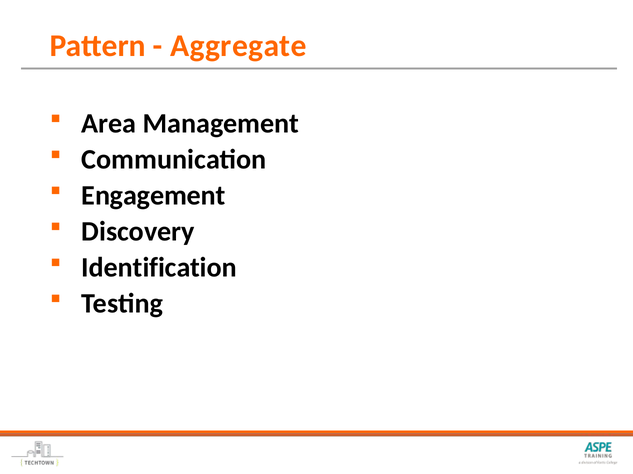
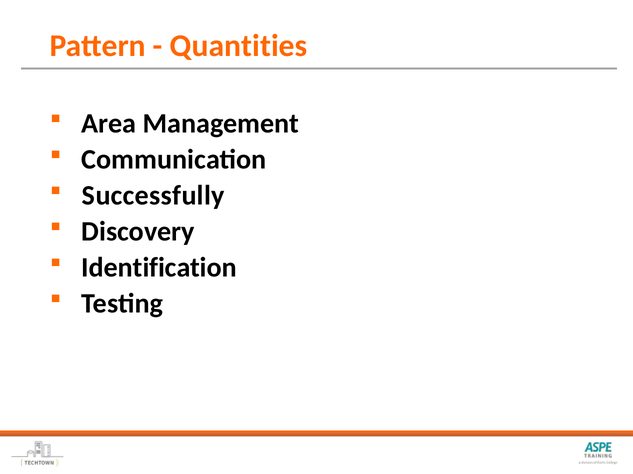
Aggregate: Aggregate -> Quantities
Engagement: Engagement -> Successfully
